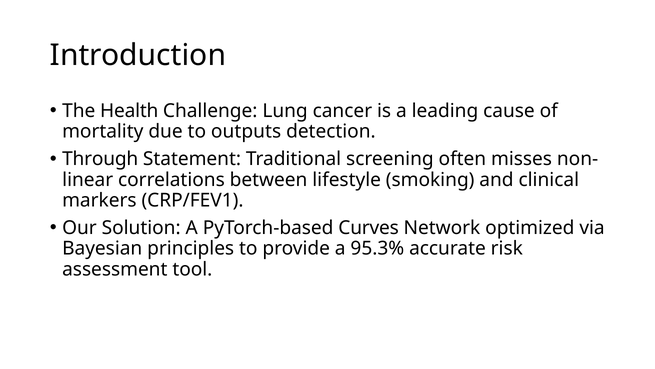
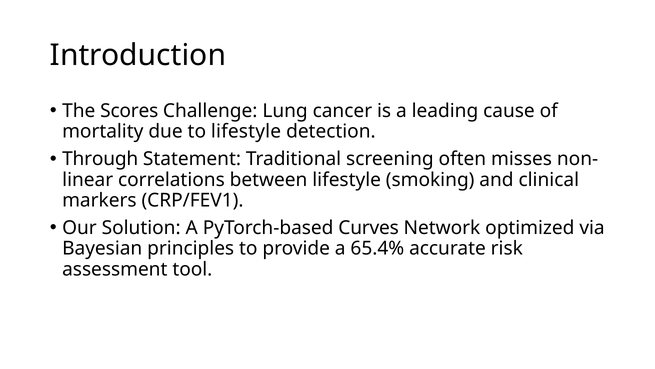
Health: Health -> Scores
to outputs: outputs -> lifestyle
95.3%: 95.3% -> 65.4%
